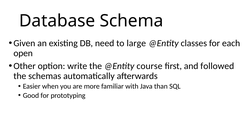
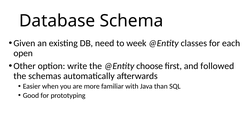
large: large -> week
course: course -> choose
